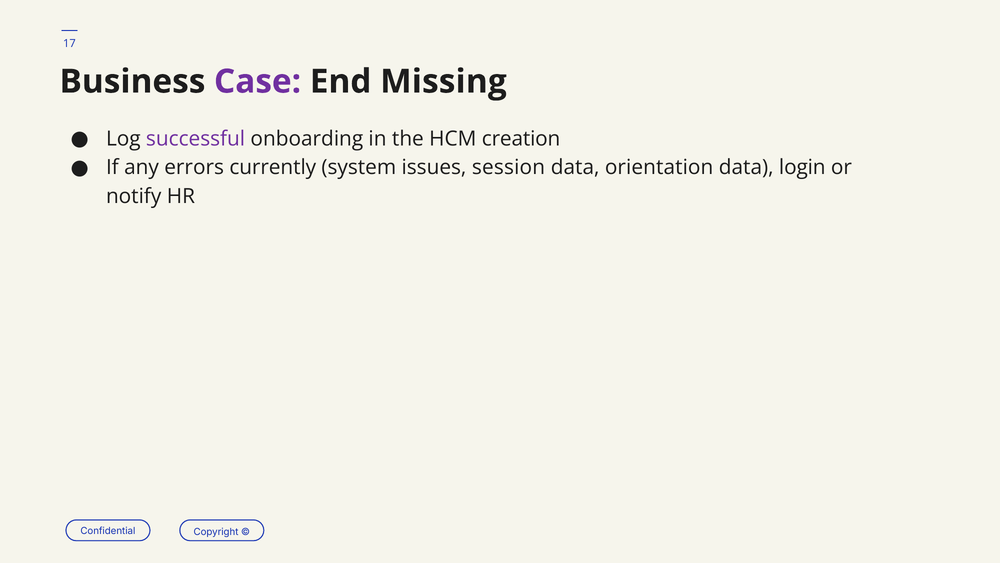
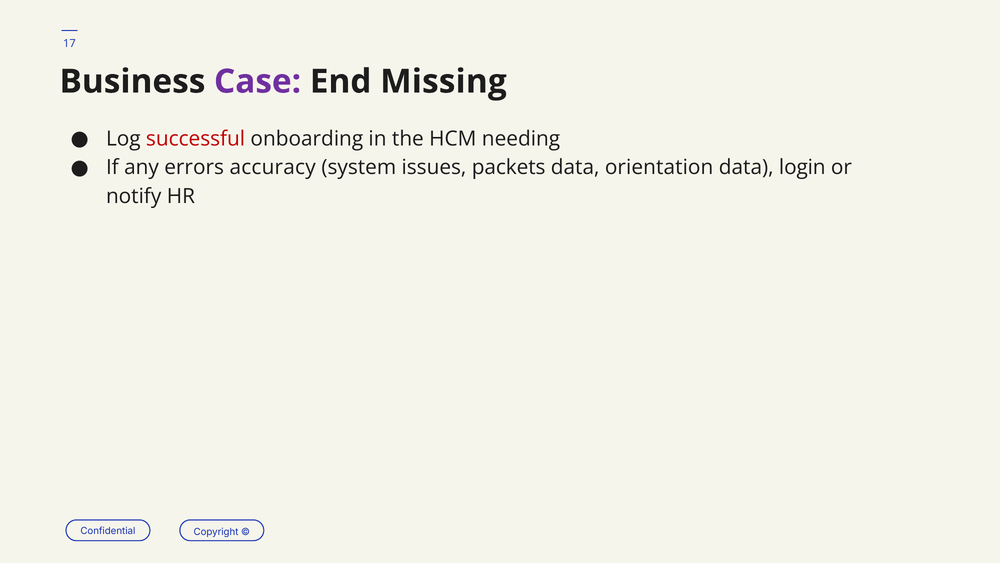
successful colour: purple -> red
creation: creation -> needing
currently: currently -> accuracy
session: session -> packets
